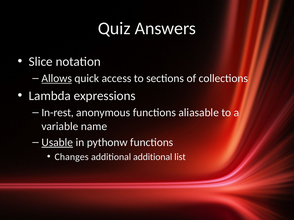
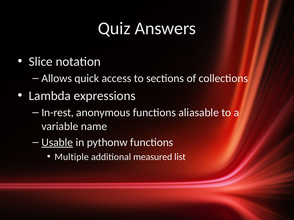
Allows underline: present -> none
Changes: Changes -> Multiple
additional additional: additional -> measured
